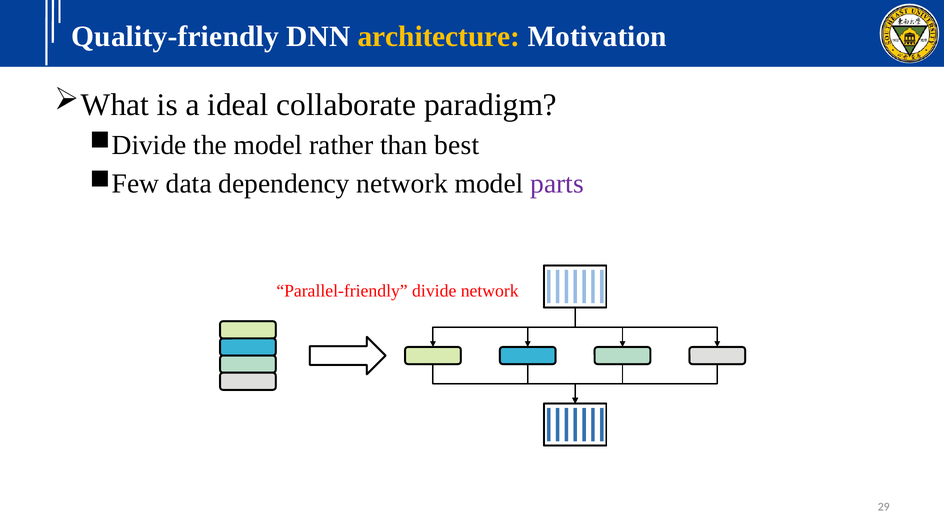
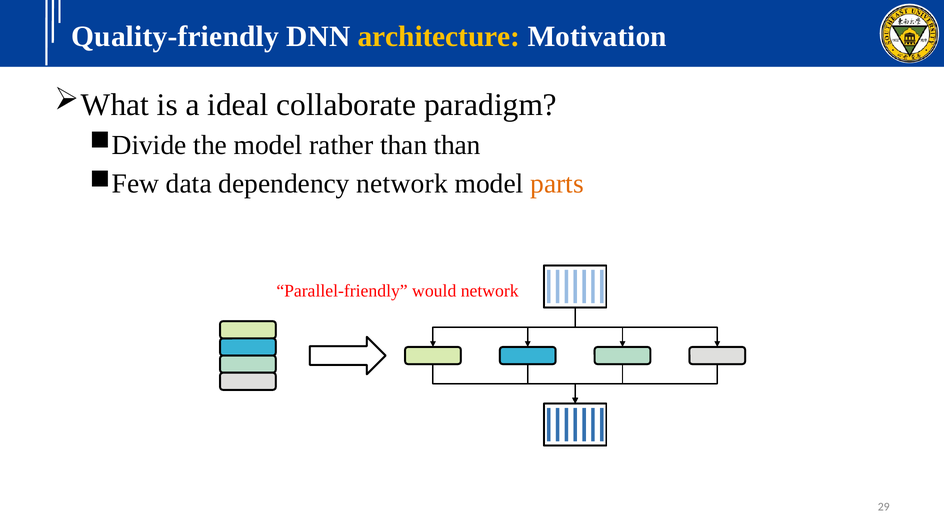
than best: best -> than
parts colour: purple -> orange
divide: divide -> would
